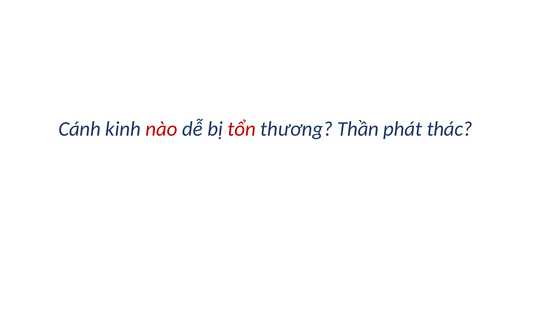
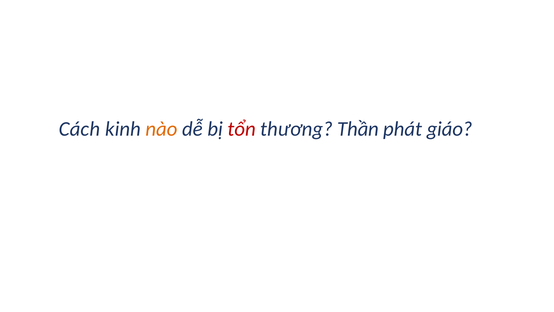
Cánh: Cánh -> Cách
nào colour: red -> orange
thác: thác -> giáo
